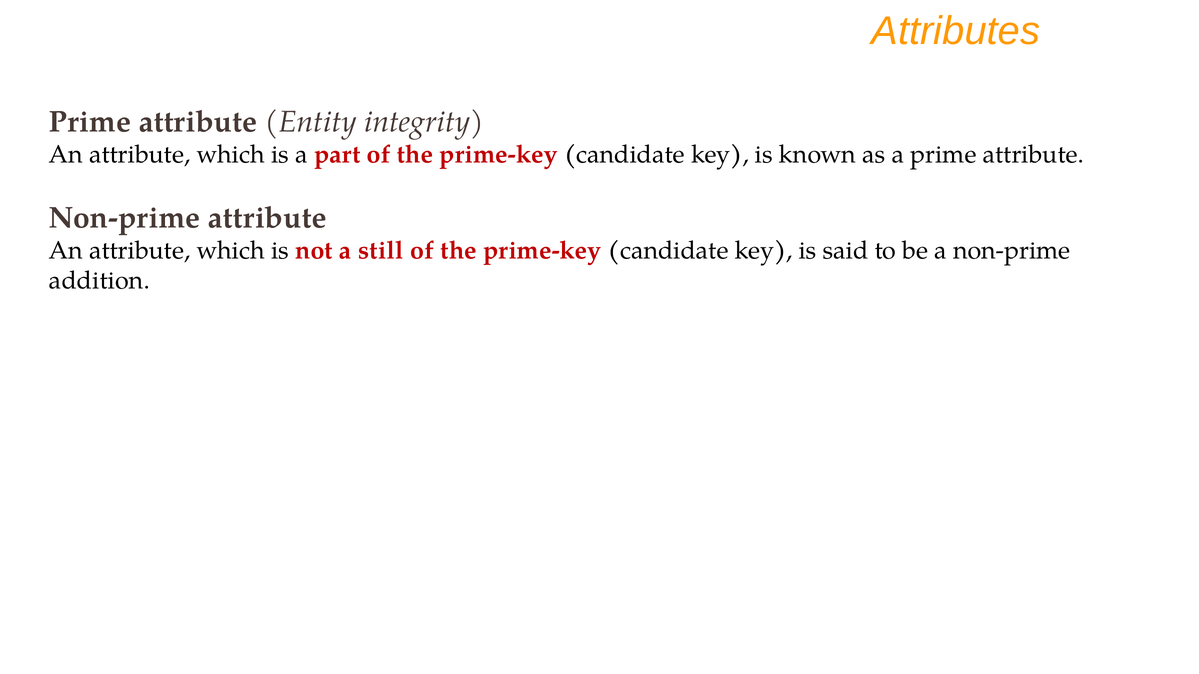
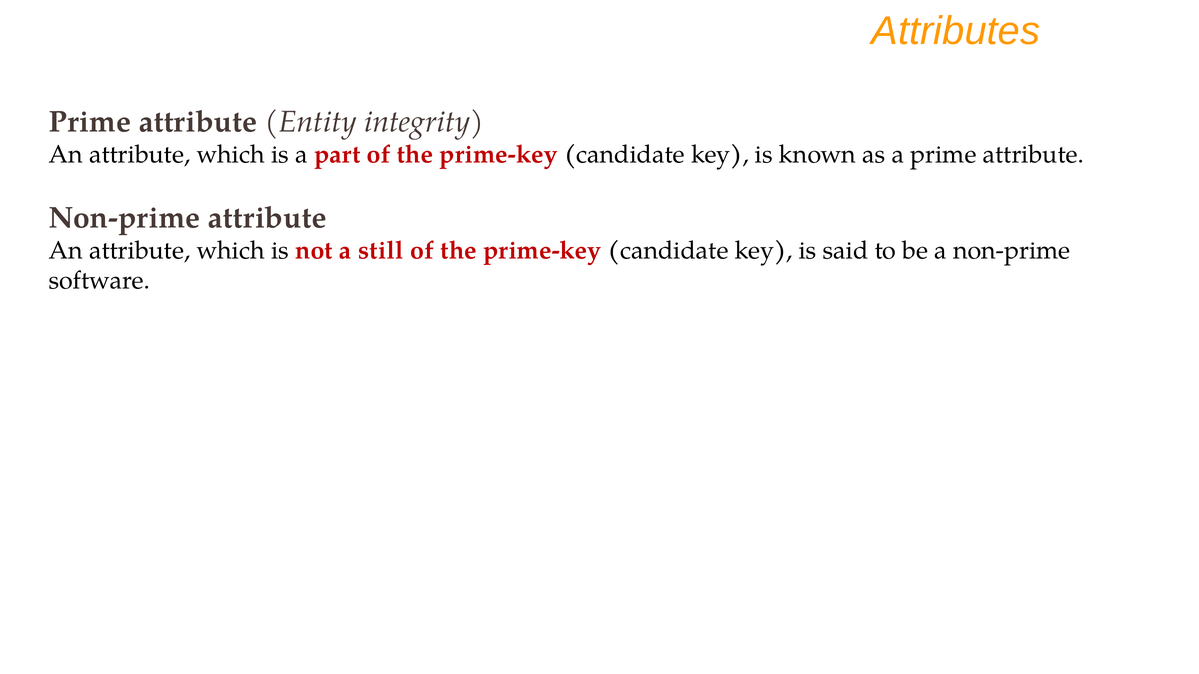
addition: addition -> software
